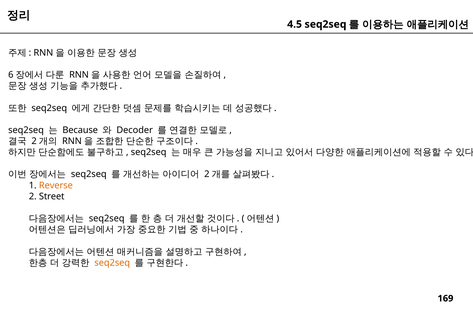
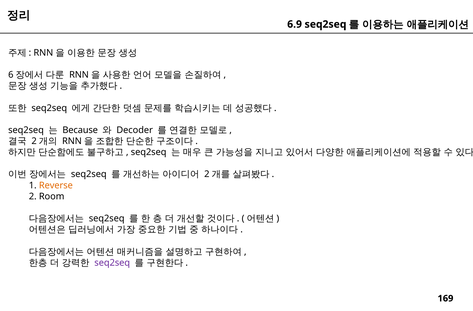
4.5: 4.5 -> 6.9
Street: Street -> Room
seq2seq at (112, 262) colour: orange -> purple
